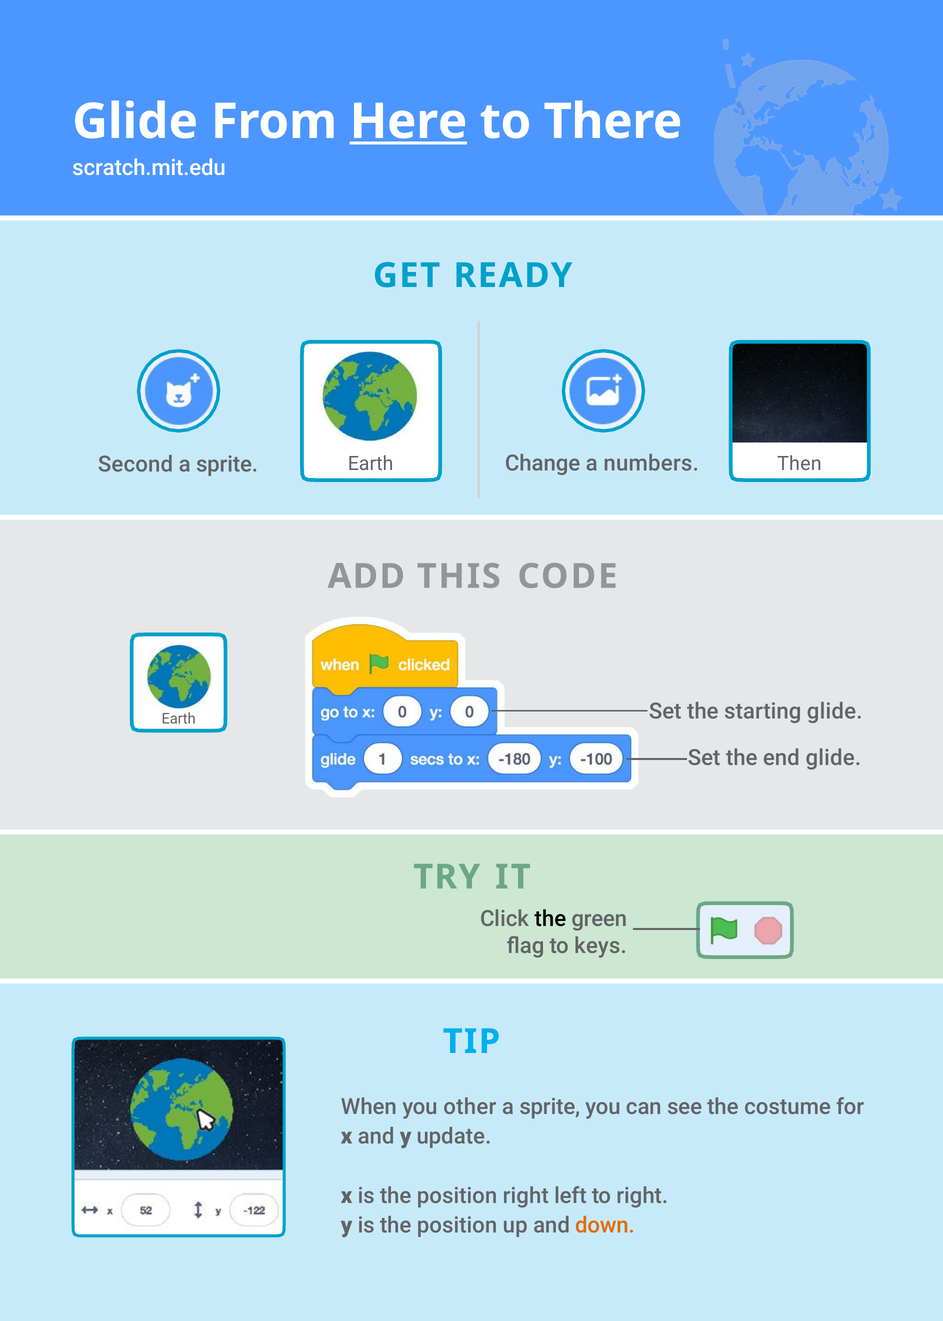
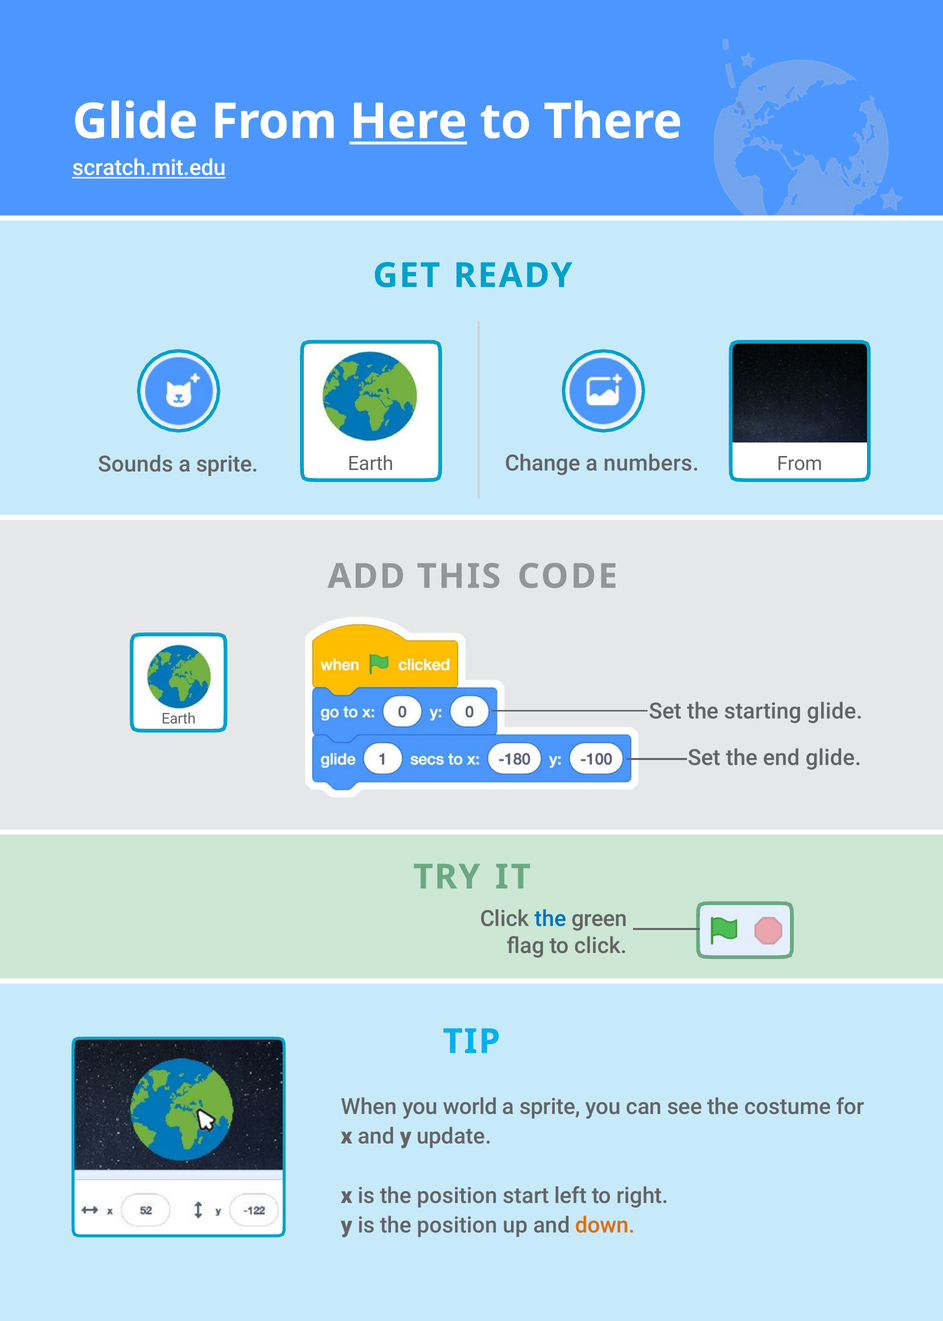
scratch.mit.edu underline: none -> present
Second: Second -> Sounds
sprite Then: Then -> From
the at (550, 919) colour: black -> blue
to keys: keys -> click
other: other -> world
position right: right -> start
